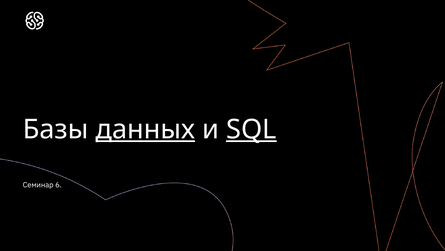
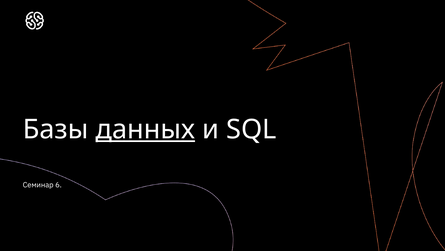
SQL underline: present -> none
